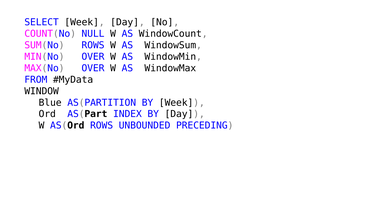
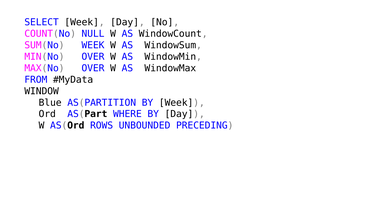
SUM(No ROWS: ROWS -> WEEK
INDEX: INDEX -> WHERE
